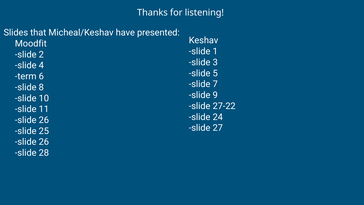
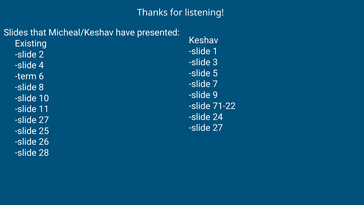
Moodfit: Moodfit -> Existing
27-22: 27-22 -> 71-22
26 at (44, 120): 26 -> 27
